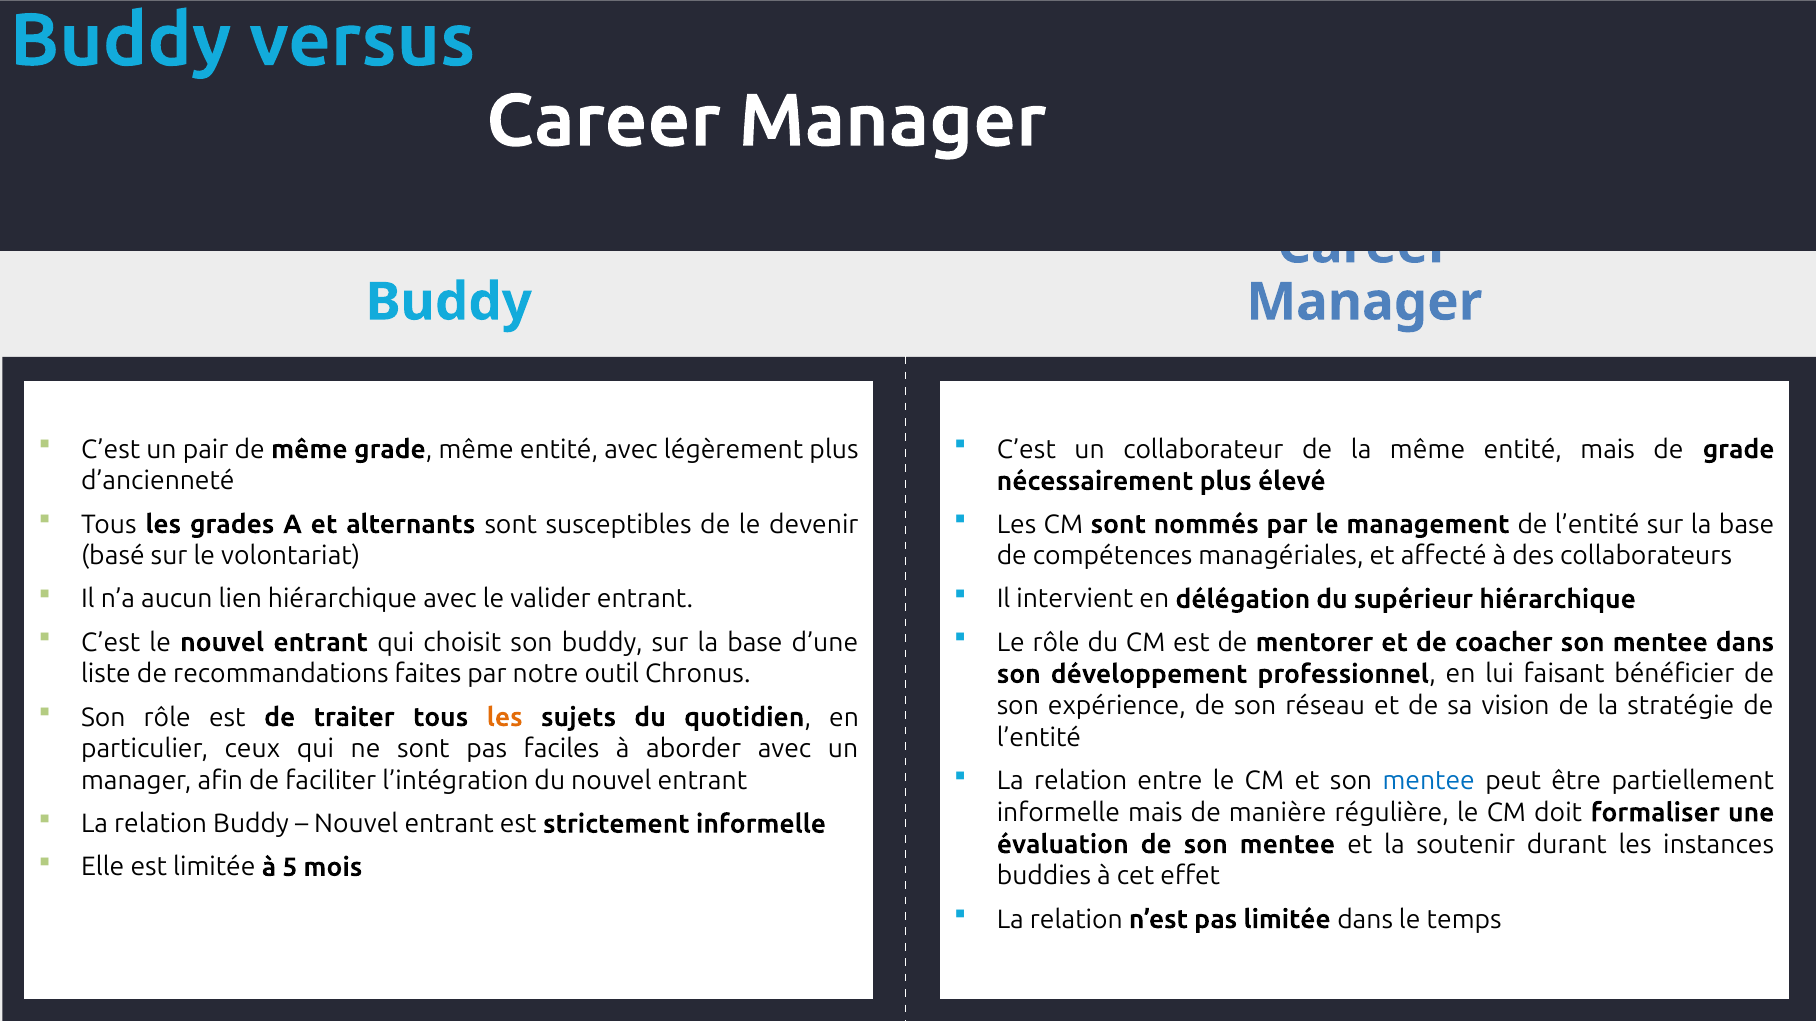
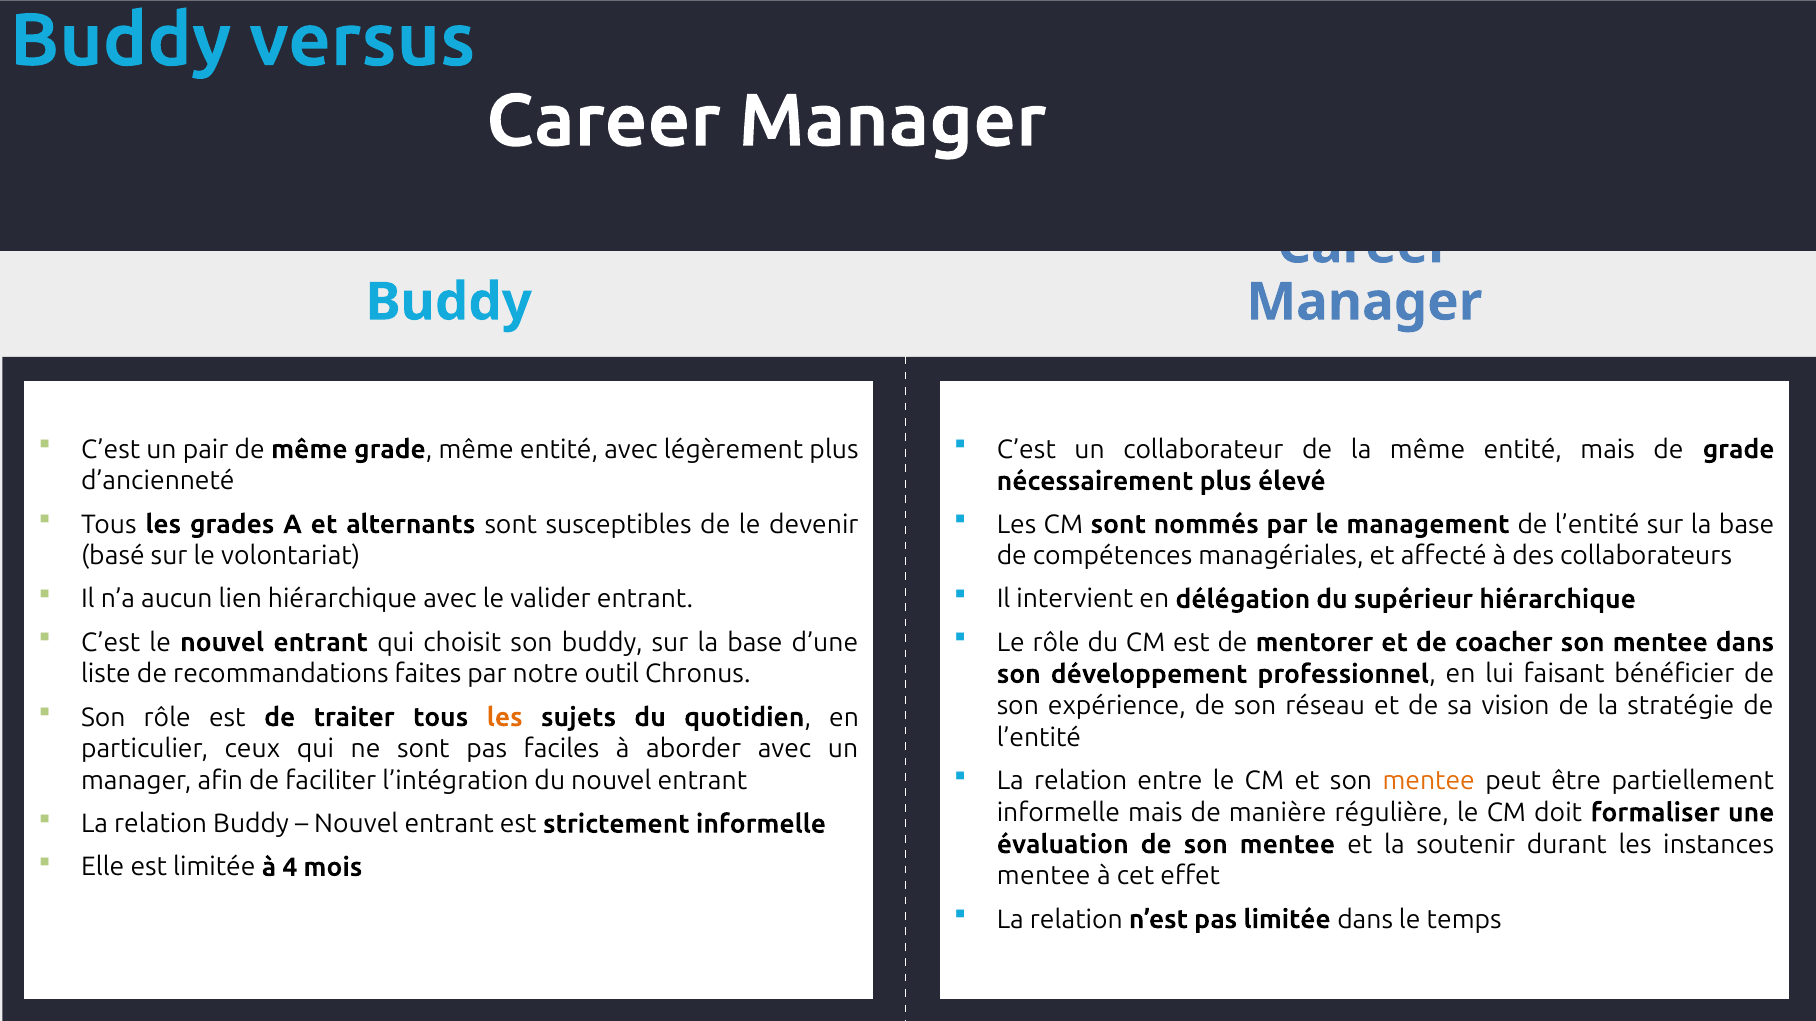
mentee at (1429, 781) colour: blue -> orange
5: 5 -> 4
buddies at (1044, 877): buddies -> mentee
